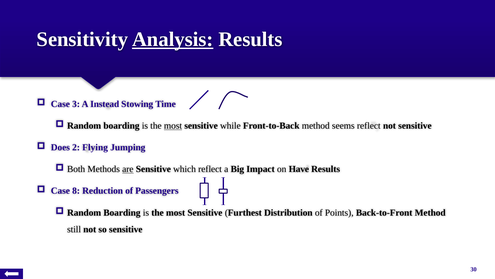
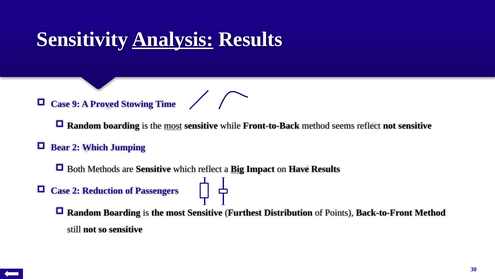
3: 3 -> 9
Instead: Instead -> Proved
Does: Does -> Bear
2 Flying: Flying -> Which
are underline: present -> none
Big underline: none -> present
Case 8: 8 -> 2
